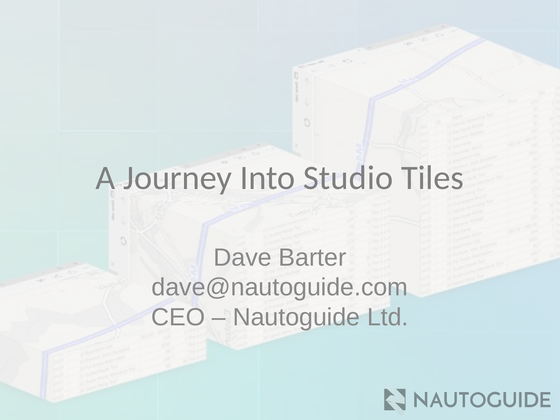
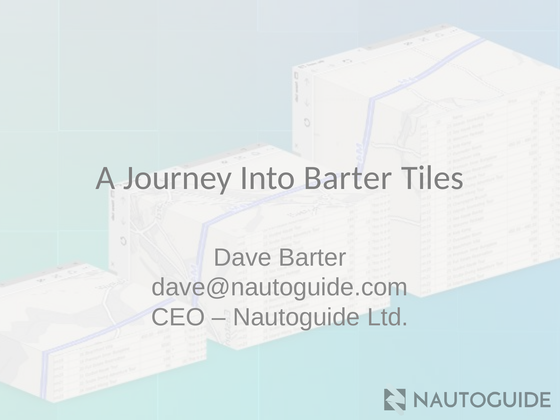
Into Studio: Studio -> Barter
